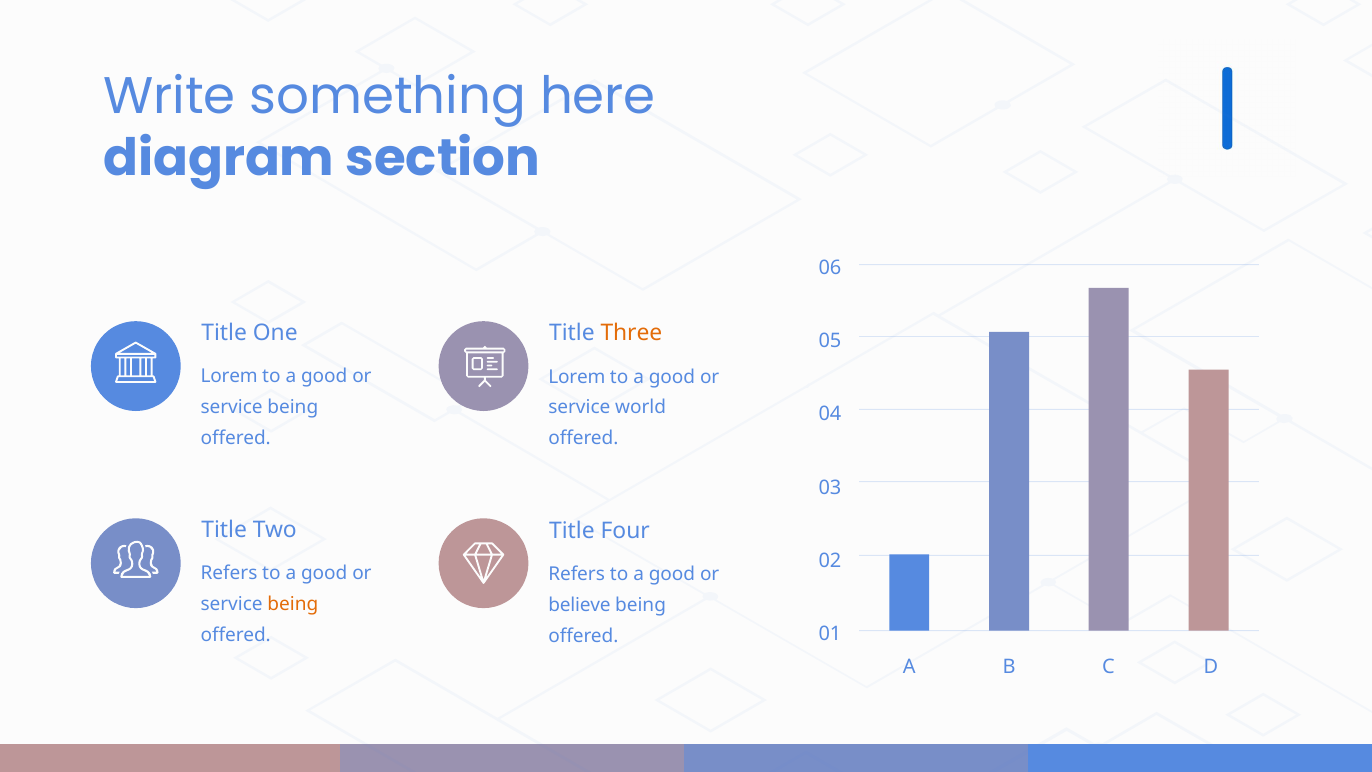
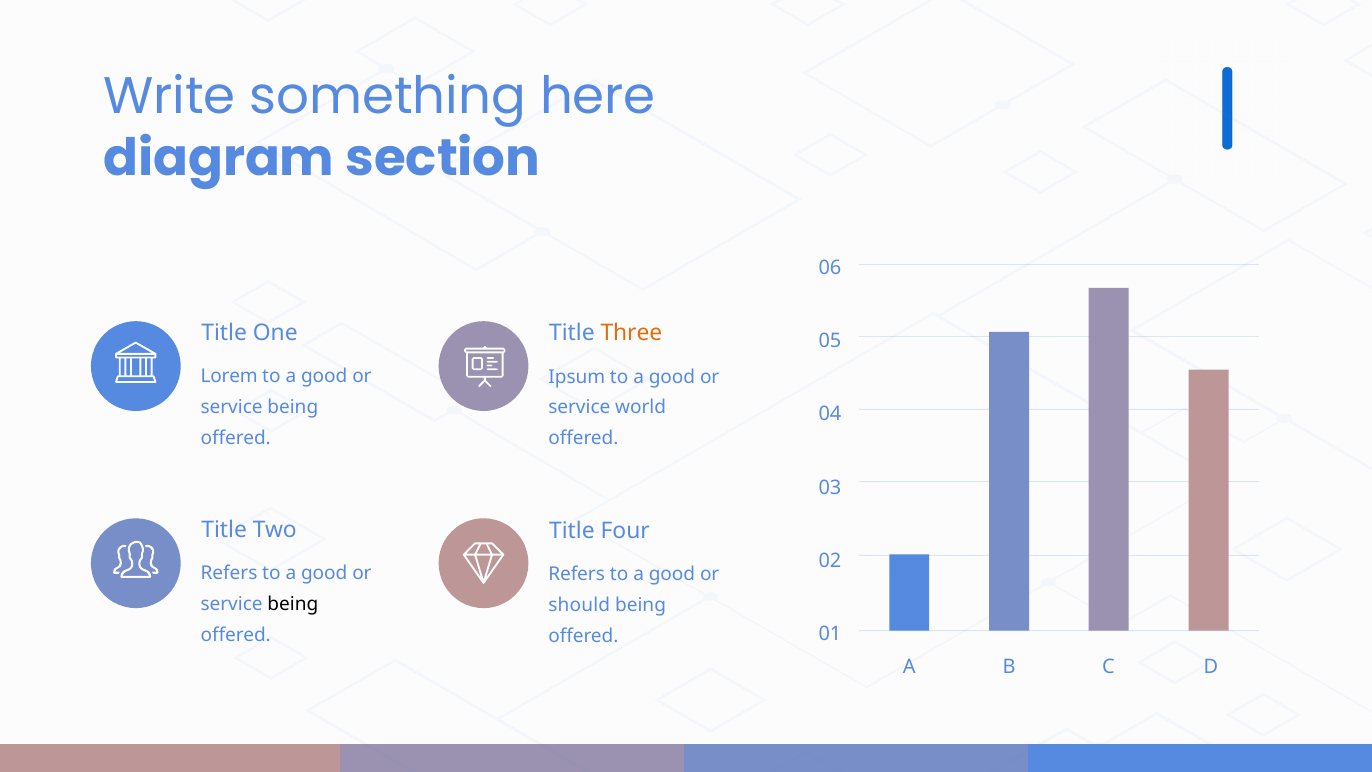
Lorem at (577, 377): Lorem -> Ipsum
being at (293, 604) colour: orange -> black
believe: believe -> should
